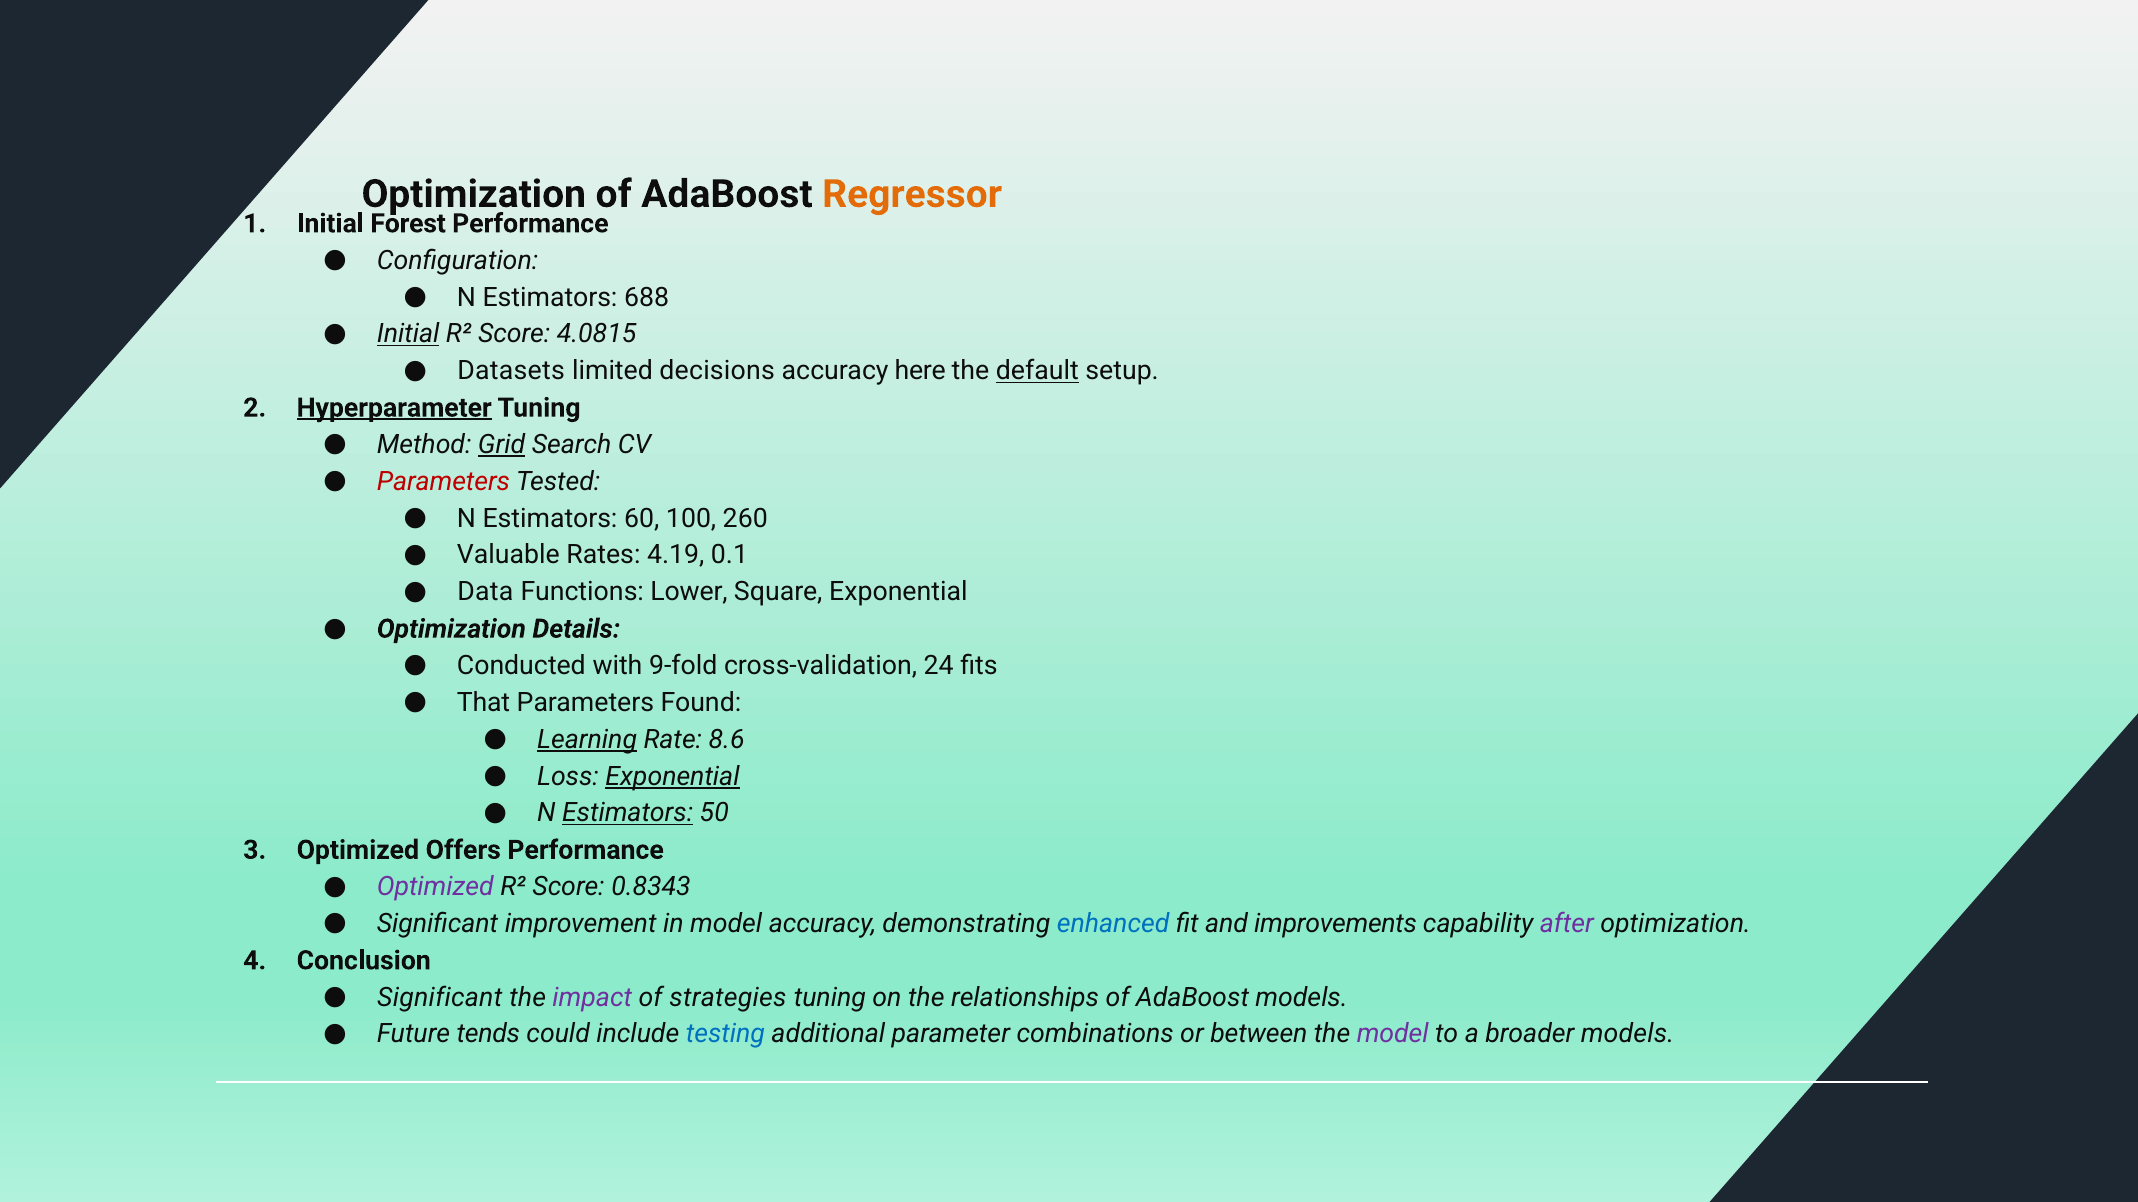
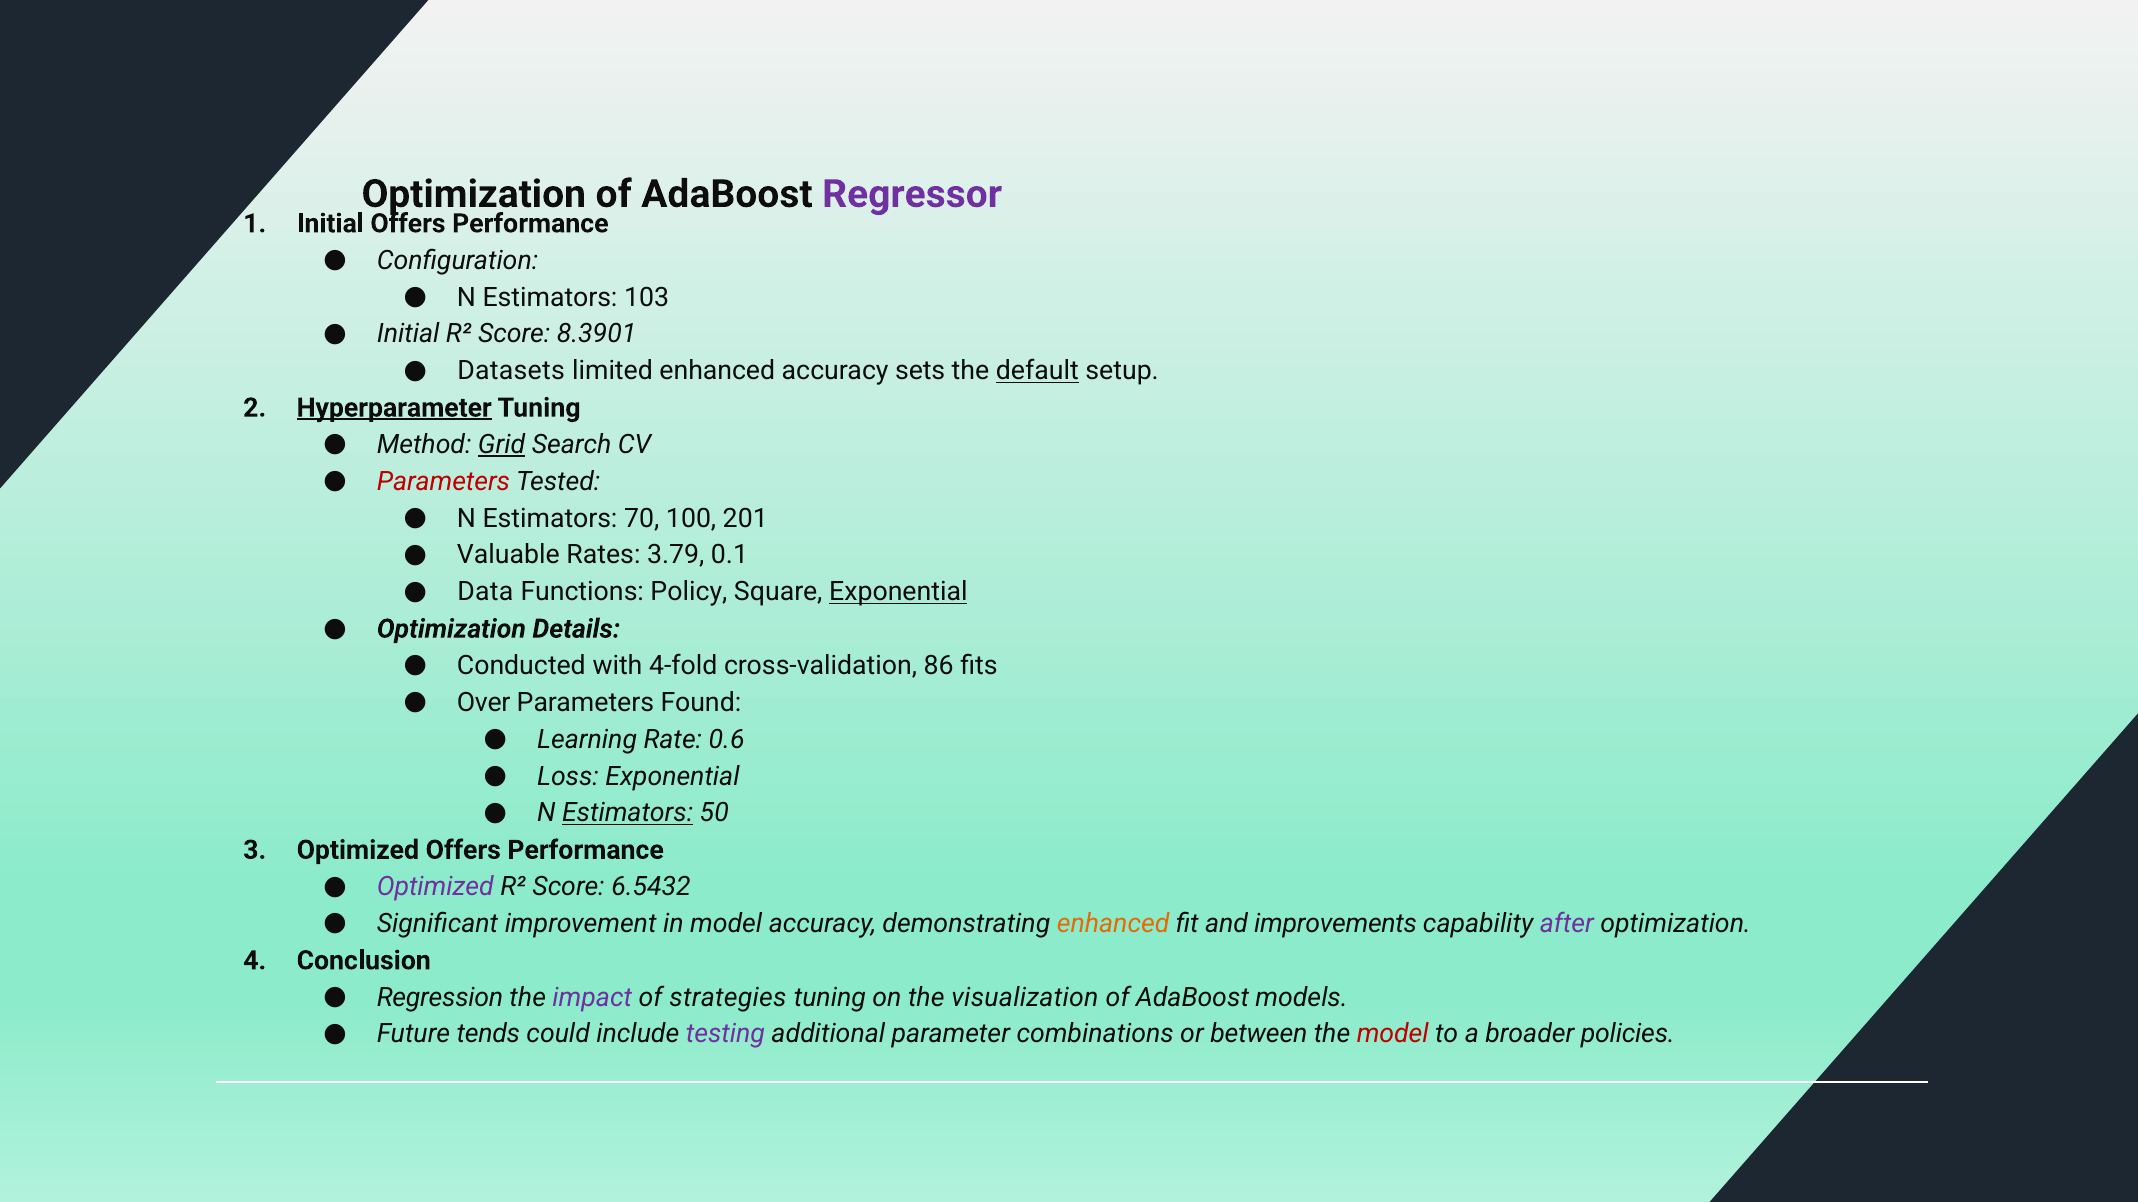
Regressor colour: orange -> purple
Initial Forest: Forest -> Offers
688: 688 -> 103
Initial at (408, 334) underline: present -> none
4.0815: 4.0815 -> 8.3901
limited decisions: decisions -> enhanced
here: here -> sets
60: 60 -> 70
260: 260 -> 201
4.19: 4.19 -> 3.79
Lower: Lower -> Policy
Exponential at (898, 592) underline: none -> present
9-fold: 9-fold -> 4-fold
24: 24 -> 86
That: That -> Over
Learning underline: present -> none
8.6: 8.6 -> 0.6
Exponential at (673, 777) underline: present -> none
0.8343: 0.8343 -> 6.5432
enhanced at (1113, 924) colour: blue -> orange
Significant at (440, 998): Significant -> Regression
relationships: relationships -> visualization
testing colour: blue -> purple
model at (1393, 1035) colour: purple -> red
broader models: models -> policies
